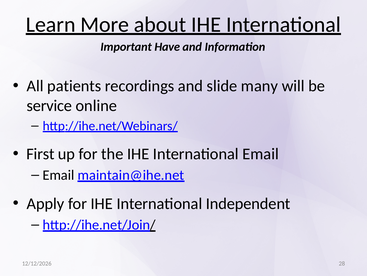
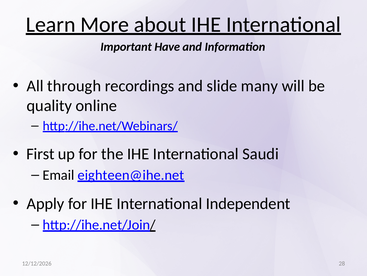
patients: patients -> through
service: service -> quality
International Email: Email -> Saudi
maintain@ihe.net: maintain@ihe.net -> eighteen@ihe.net
